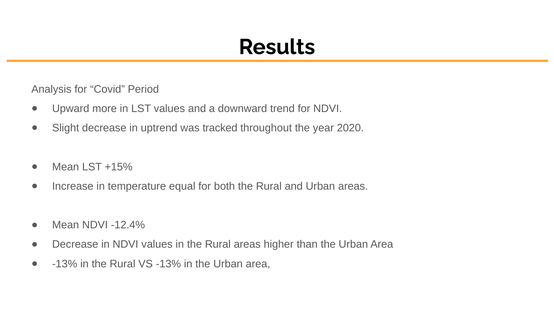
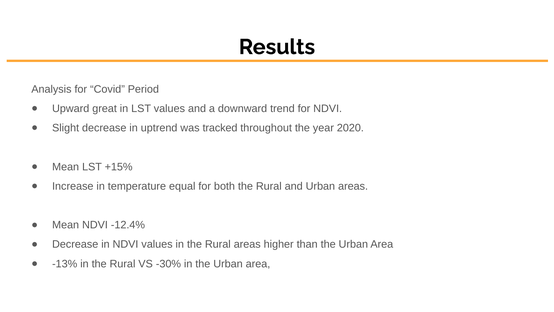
more: more -> great
VS -13%: -13% -> -30%
